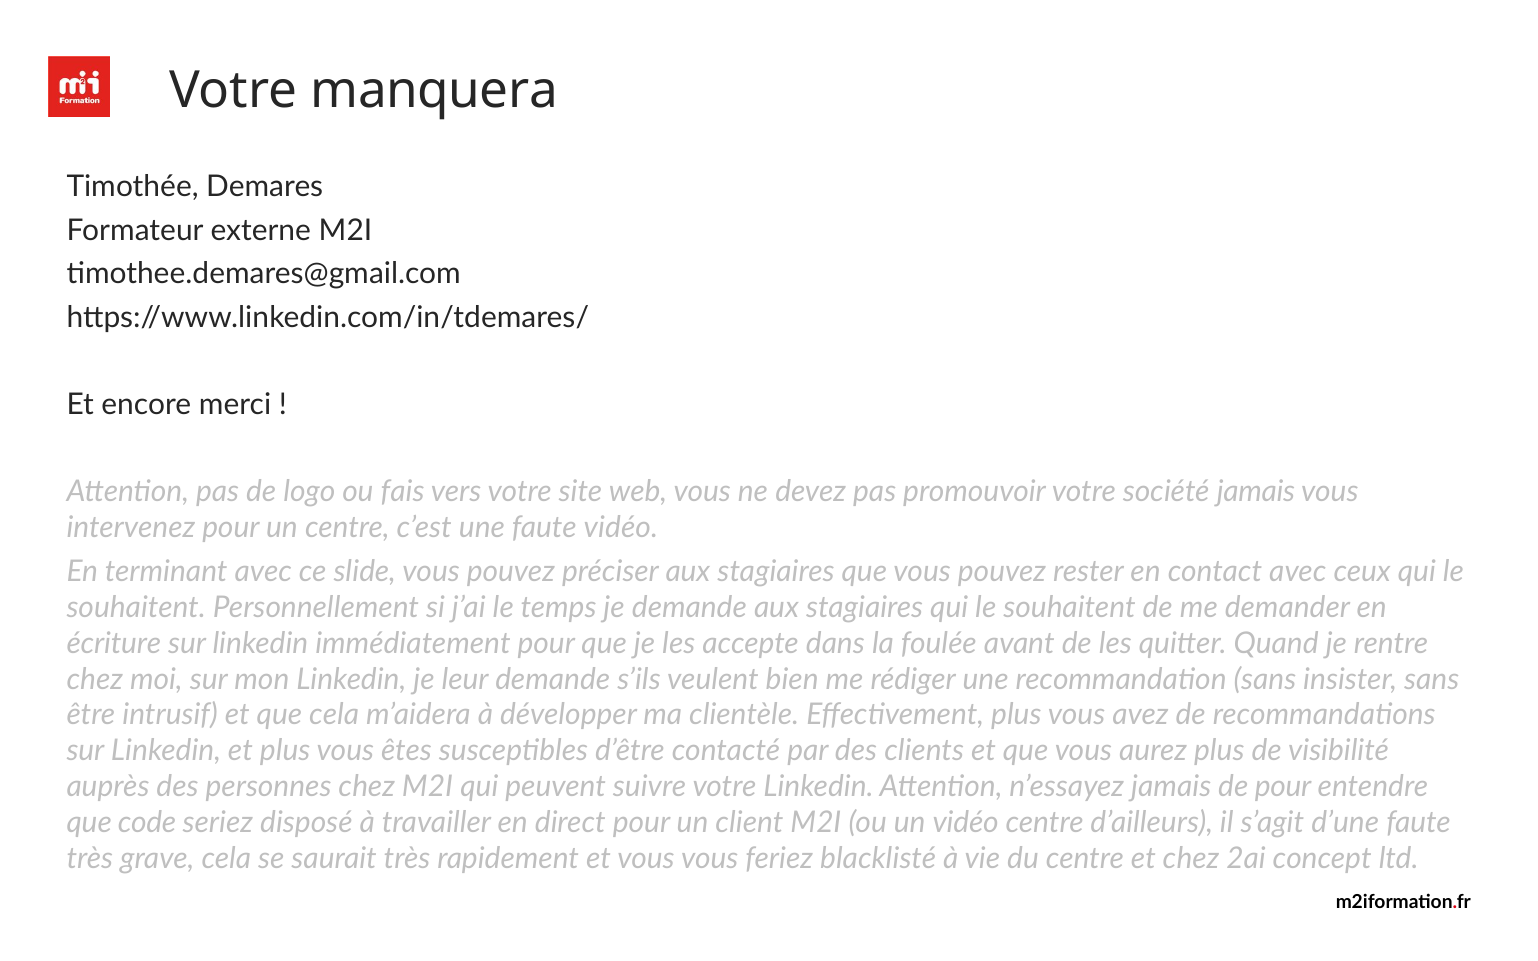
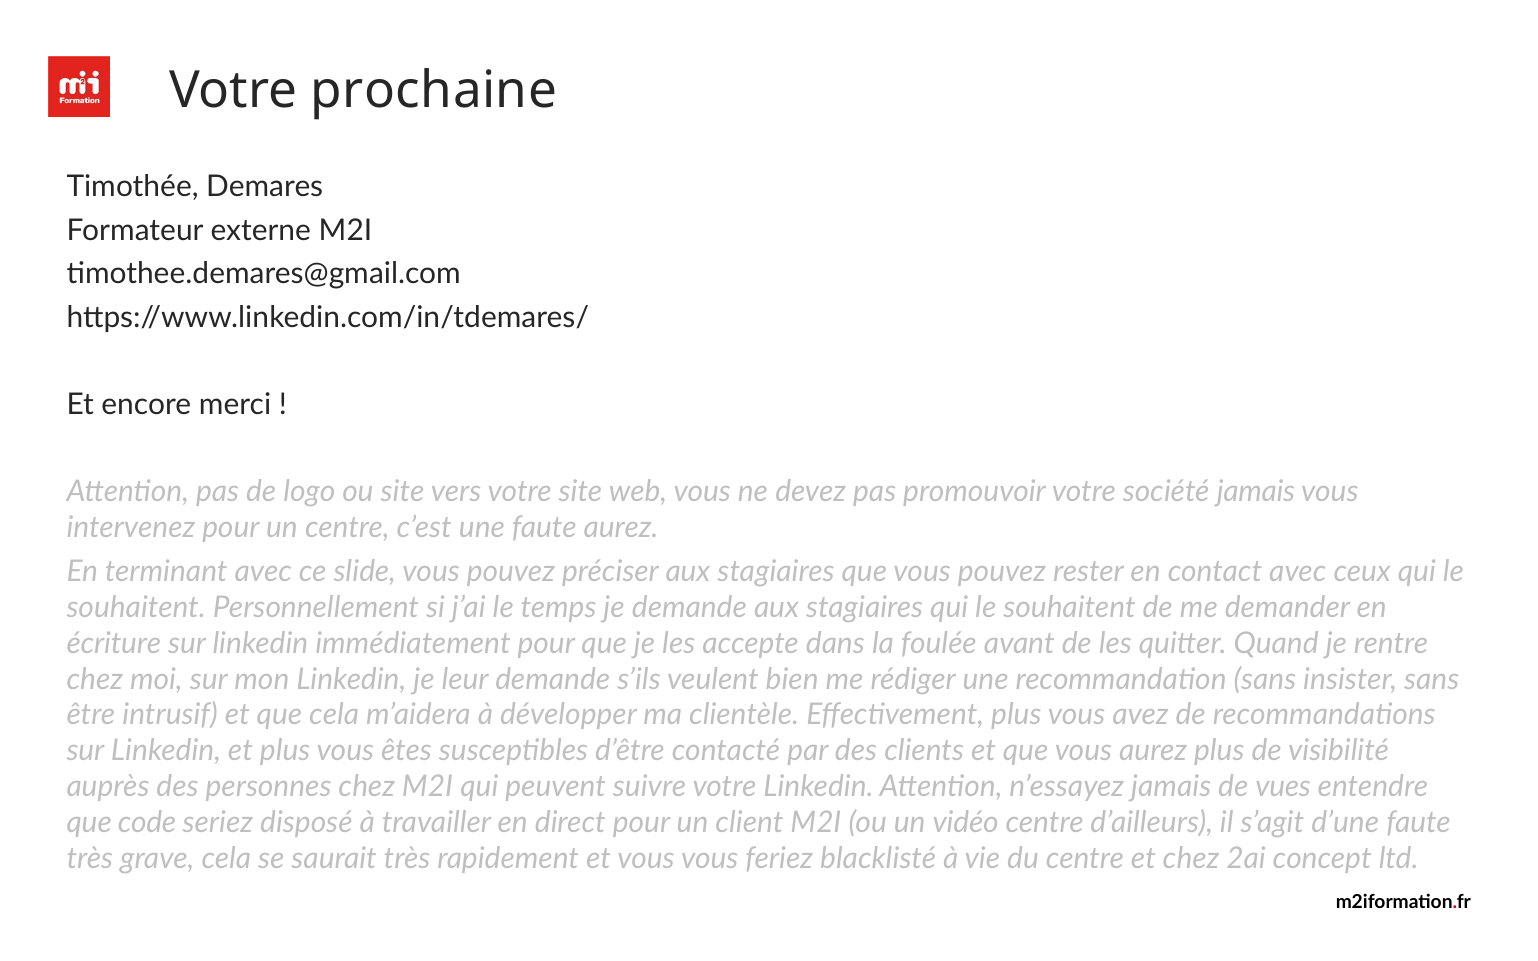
manquera: manquera -> prochaine
ou fais: fais -> site
faute vidéo: vidéo -> aurez
de pour: pour -> vues
